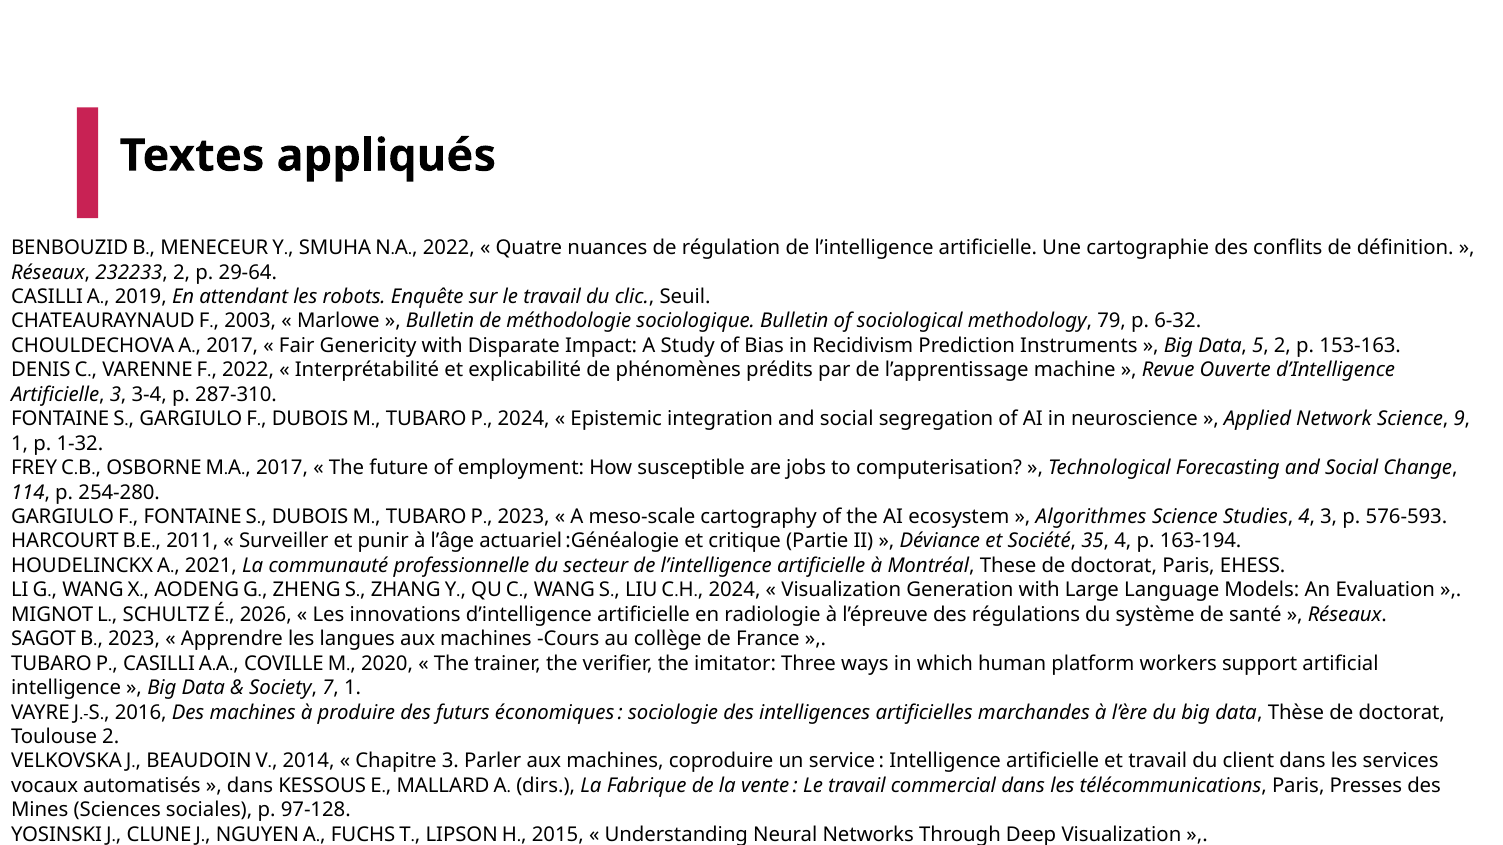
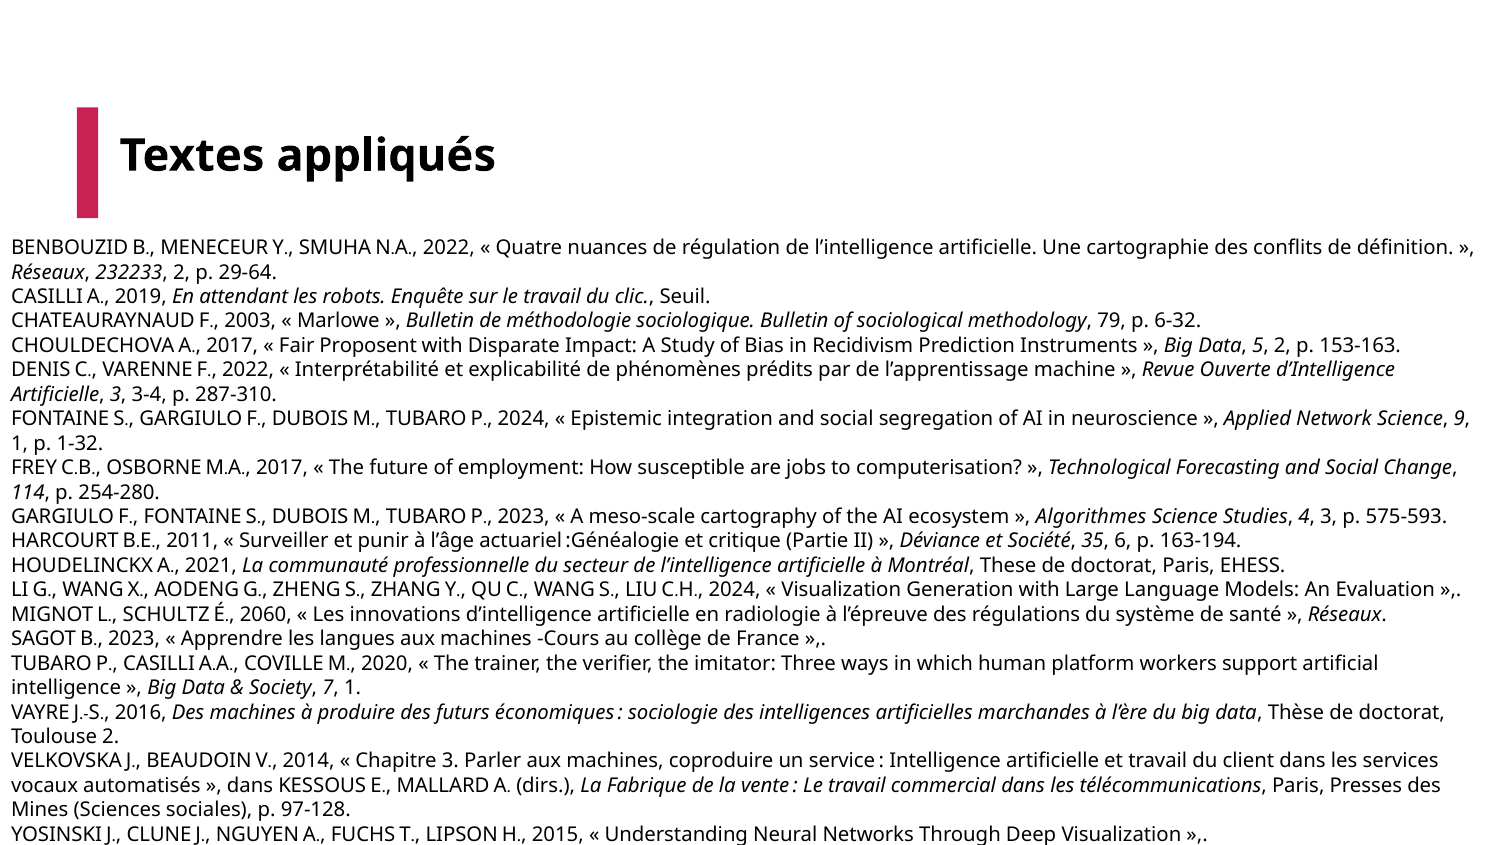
Genericity: Genericity -> Proposent
576‑593: 576‑593 -> 575‑593
35 4: 4 -> 6
2026: 2026 -> 2060
